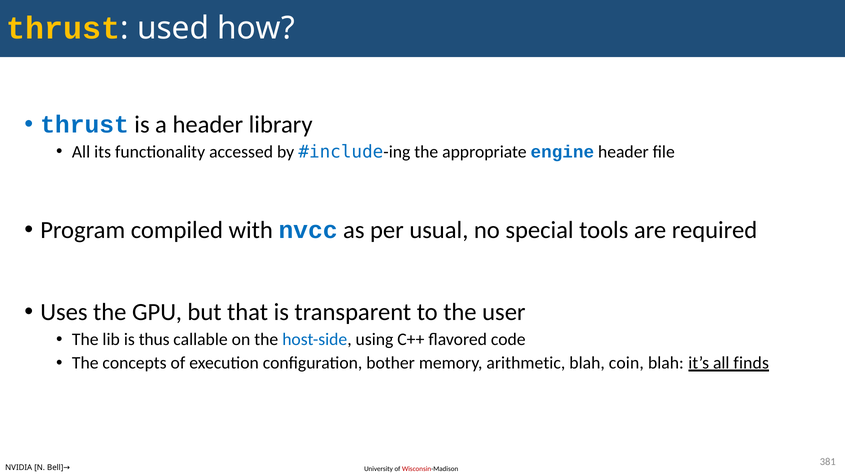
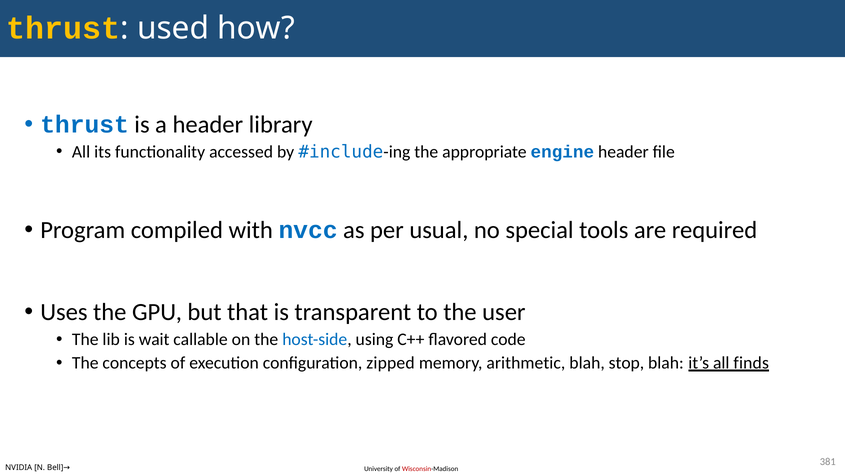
thus: thus -> wait
bother: bother -> zipped
coin: coin -> stop
